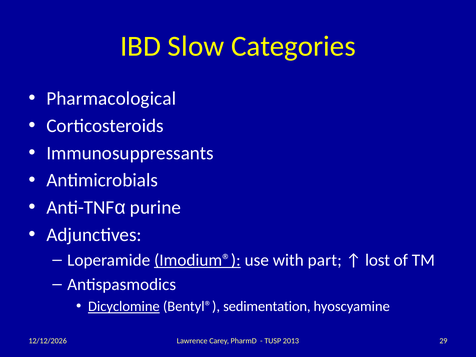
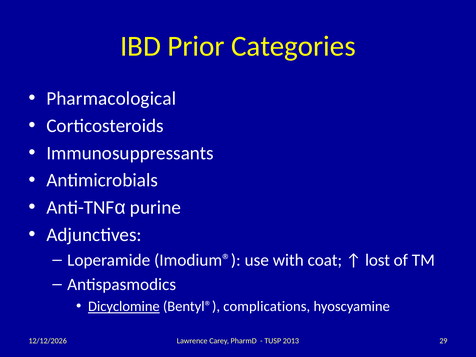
Slow: Slow -> Prior
Imodium® underline: present -> none
part: part -> coat
sedimentation: sedimentation -> complications
